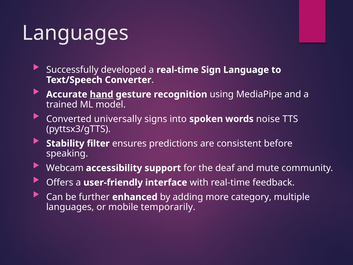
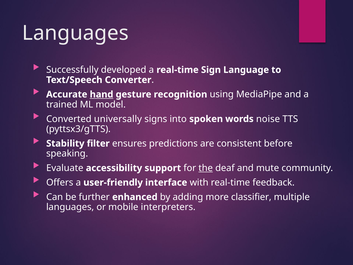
Webcam: Webcam -> Evaluate
the underline: none -> present
category: category -> classifier
temporarily: temporarily -> interpreters
